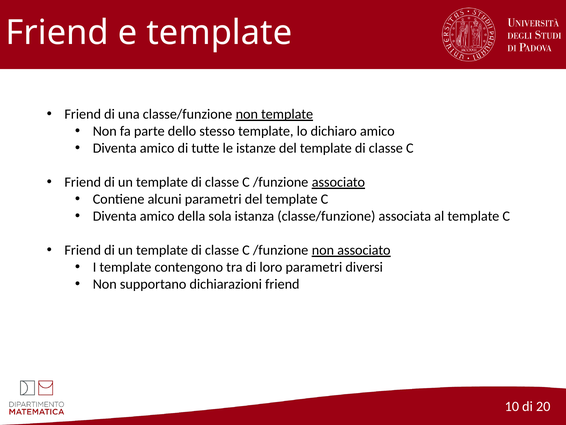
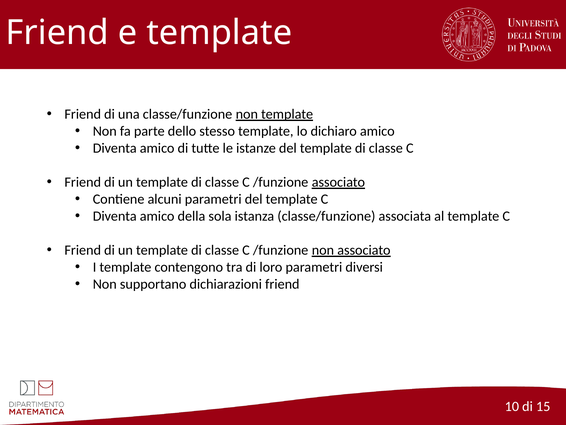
20: 20 -> 15
